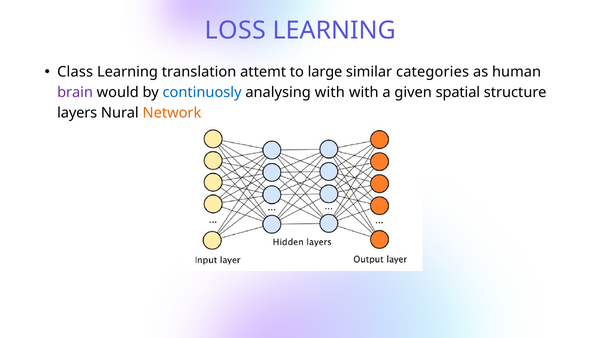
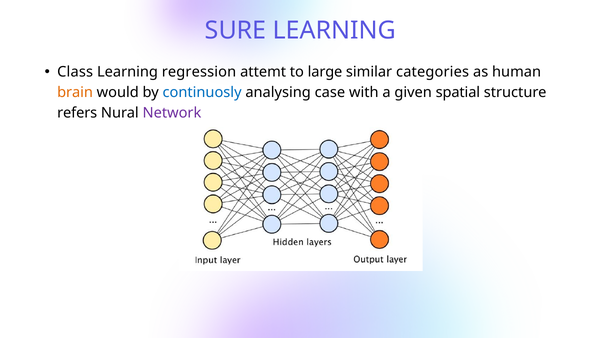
LOSS: LOSS -> SURE
translation: translation -> regression
brain colour: purple -> orange
analysing with: with -> case
layers: layers -> refers
Network colour: orange -> purple
